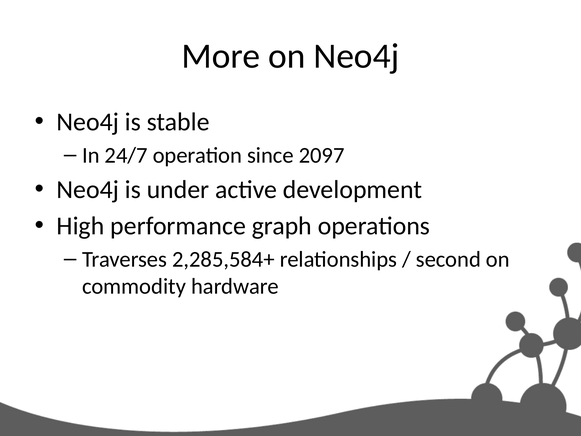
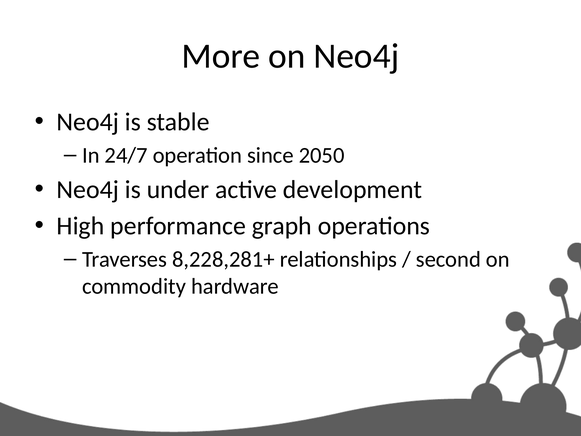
2097: 2097 -> 2050
2,285,584+: 2,285,584+ -> 8,228,281+
